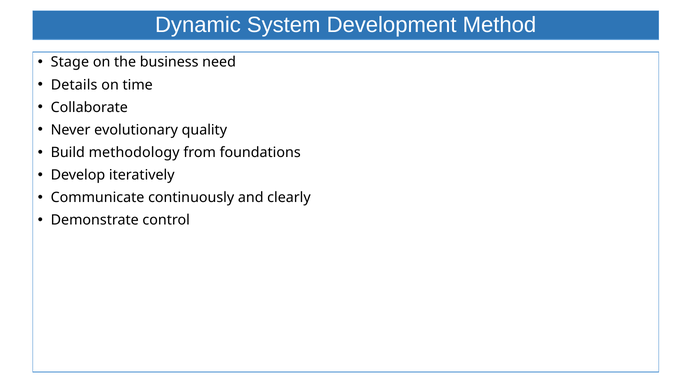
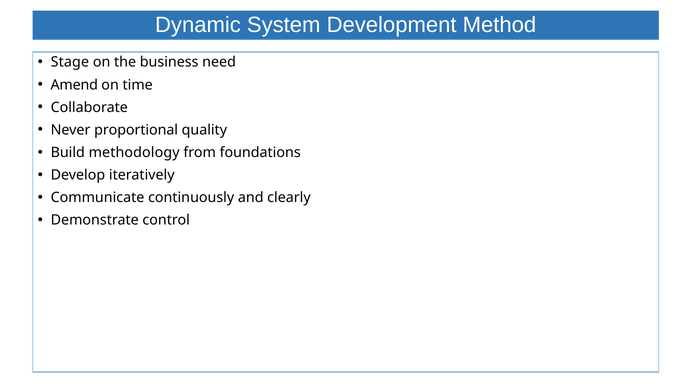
Details: Details -> Amend
evolutionary: evolutionary -> proportional
